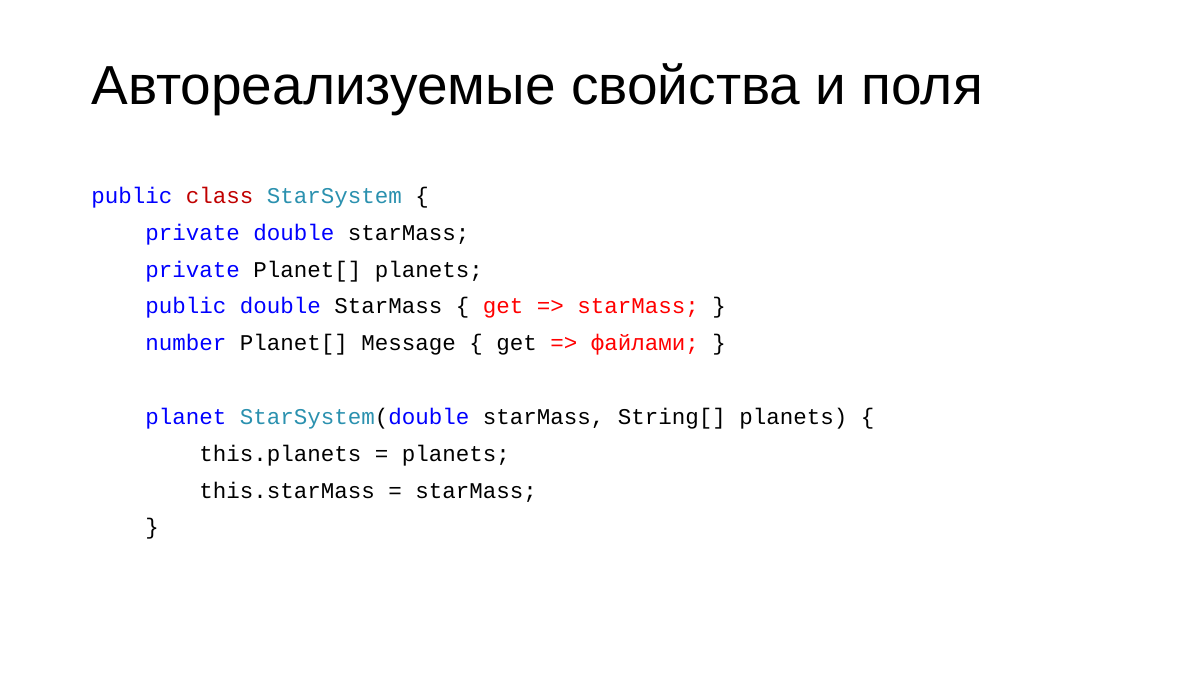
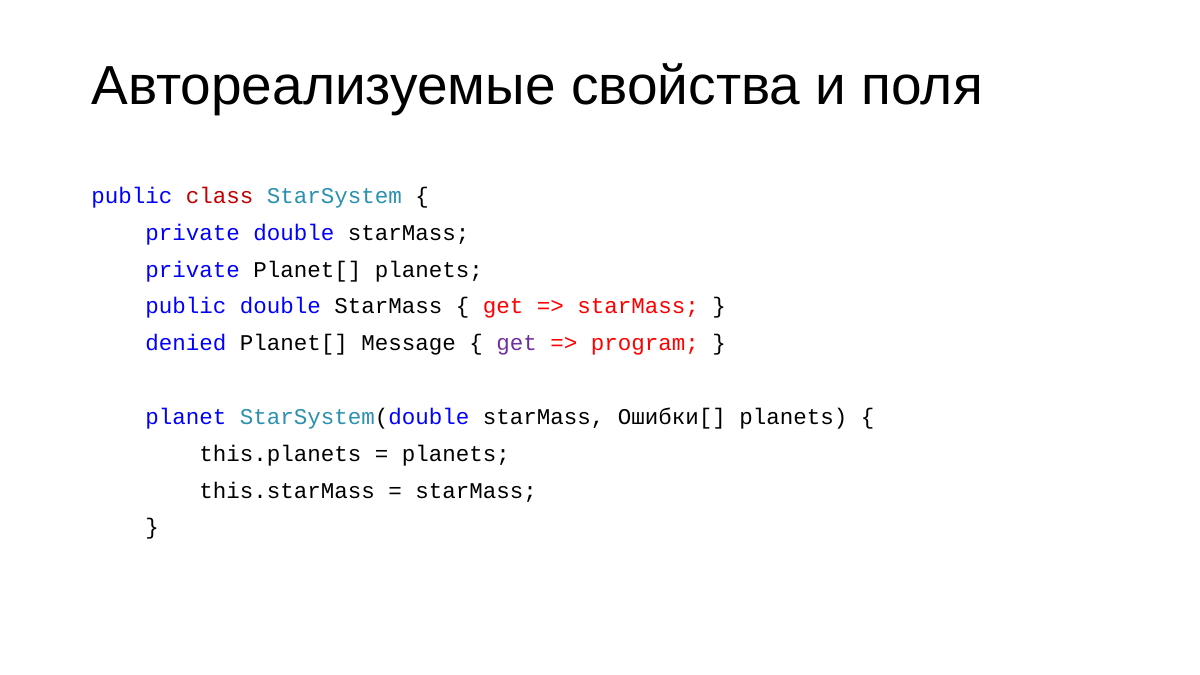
number: number -> denied
get at (517, 343) colour: black -> purple
файлами: файлами -> program
String[: String[ -> Ошибки[
